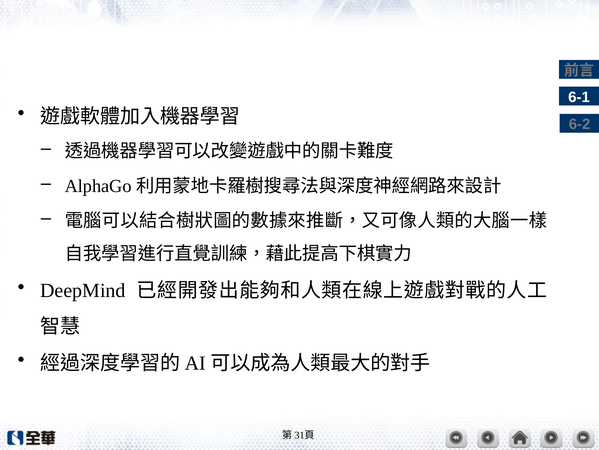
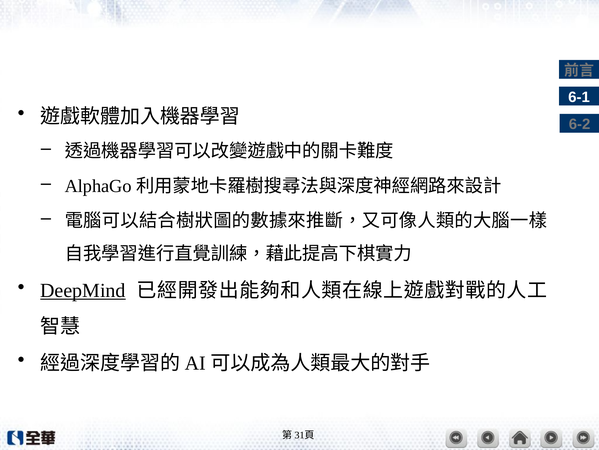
DeepMind underline: none -> present
